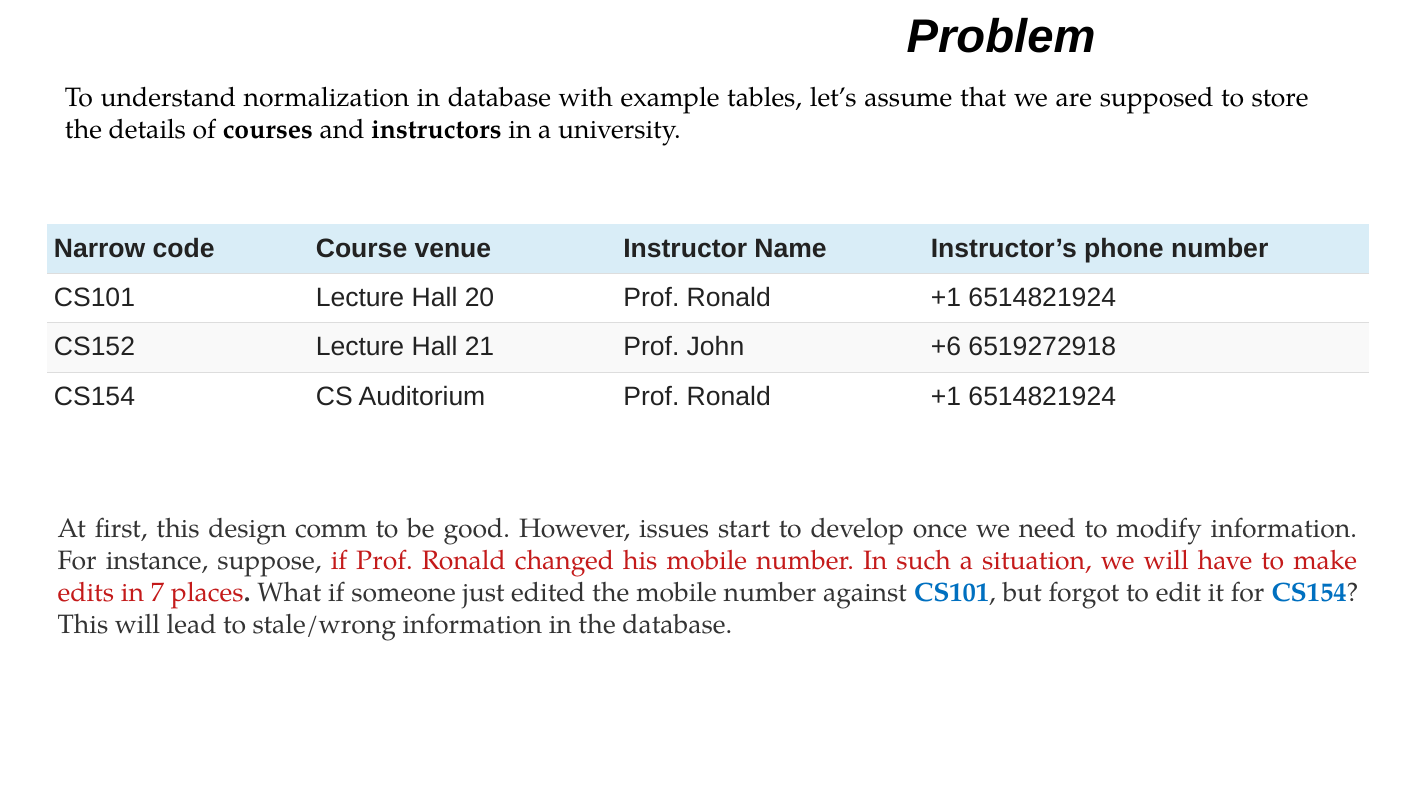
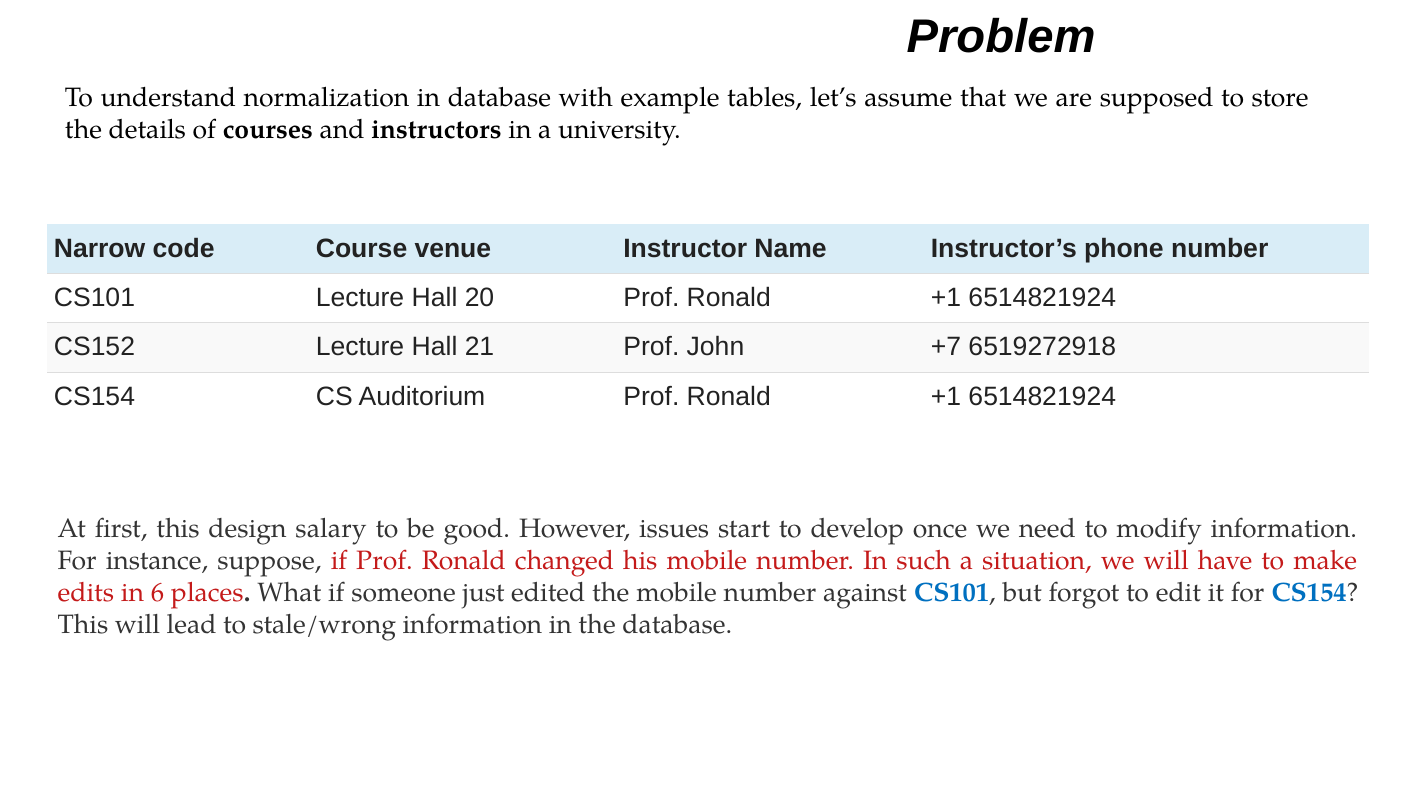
+6: +6 -> +7
comm: comm -> salary
7: 7 -> 6
